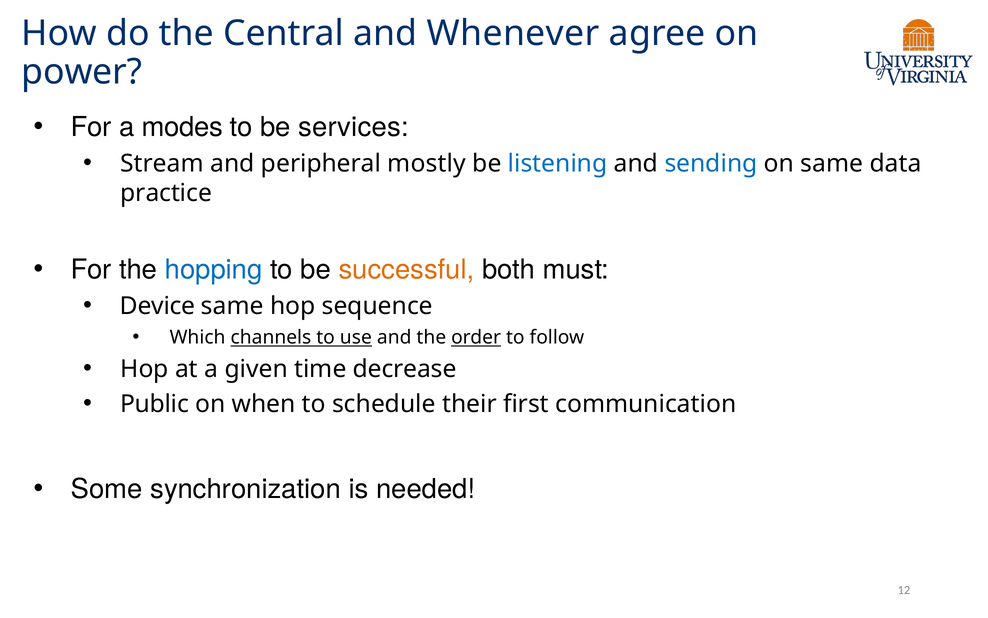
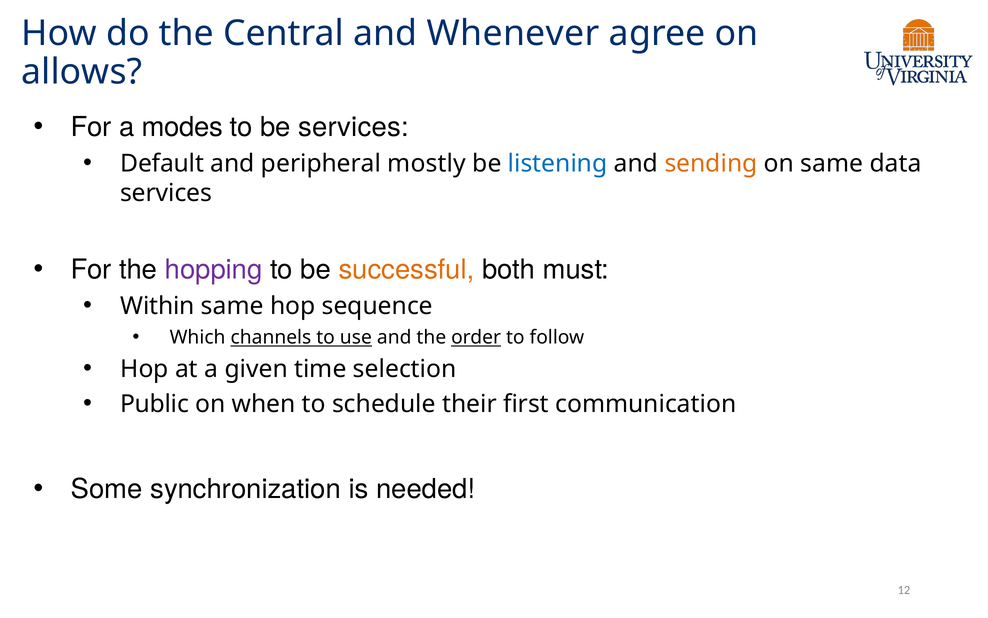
power: power -> allows
Stream: Stream -> Default
sending colour: blue -> orange
practice at (166, 193): practice -> services
hopping colour: blue -> purple
Device: Device -> Within
decrease: decrease -> selection
